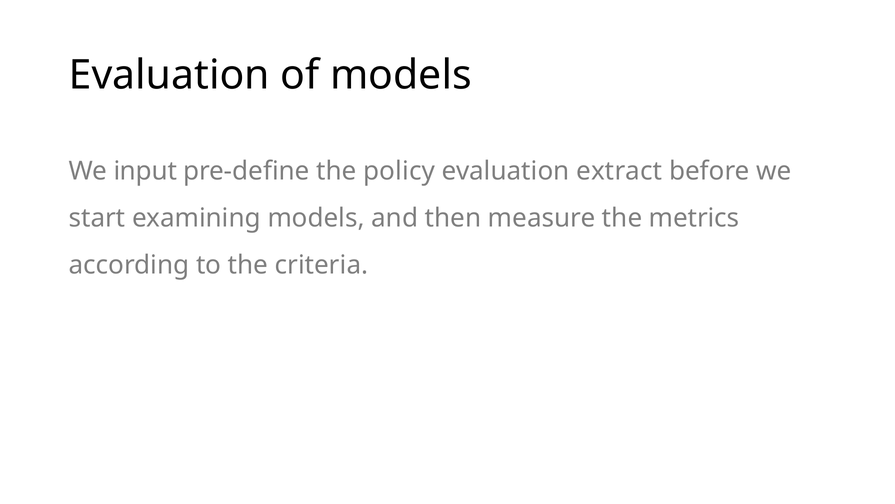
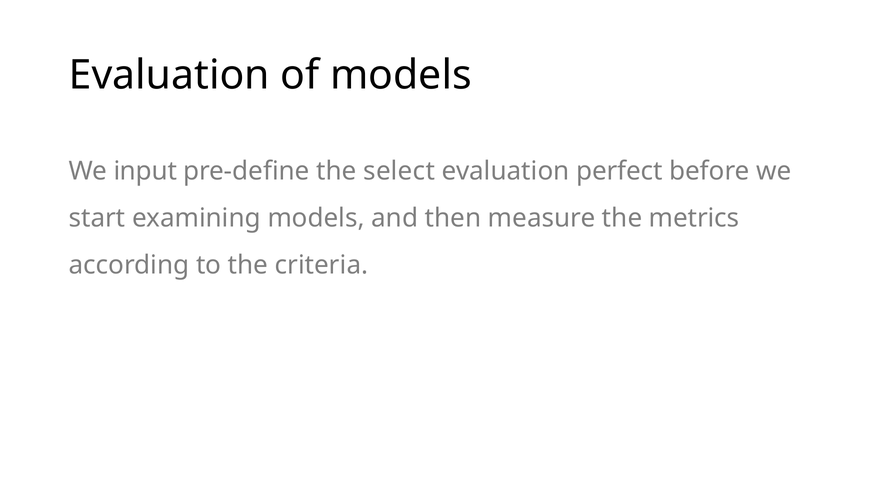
policy: policy -> select
extract: extract -> perfect
